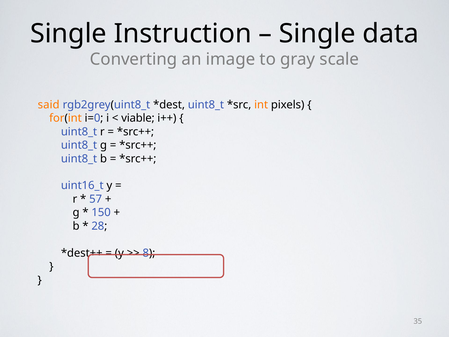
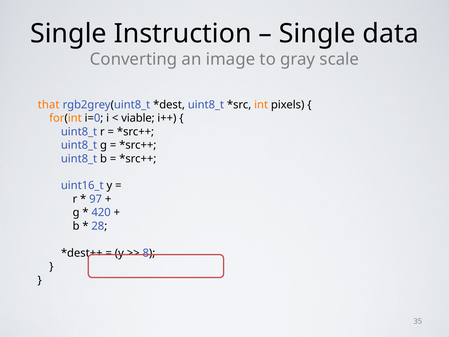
said: said -> that
57: 57 -> 97
150: 150 -> 420
